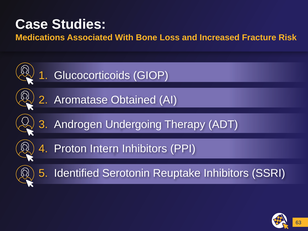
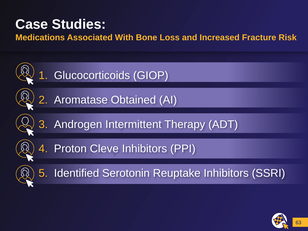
Undergoing: Undergoing -> Intermittent
Intern: Intern -> Cleve
